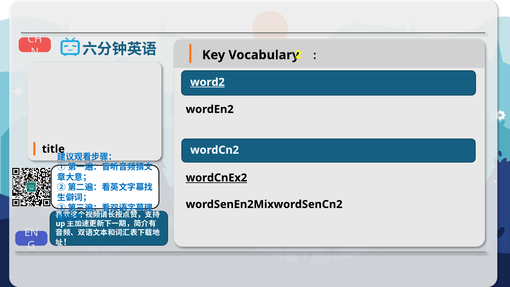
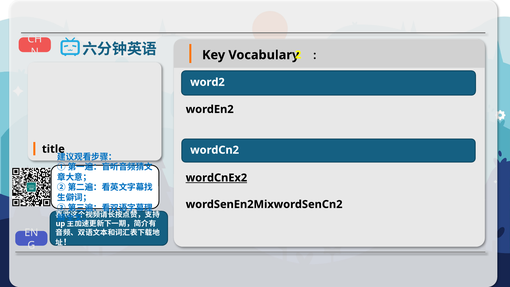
word2 underline: present -> none
